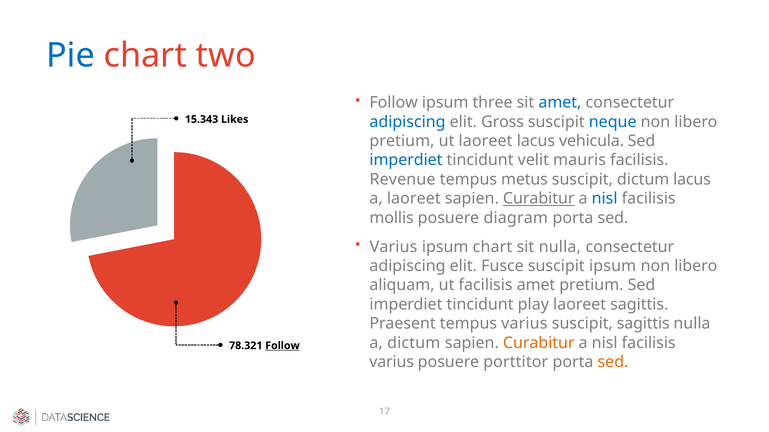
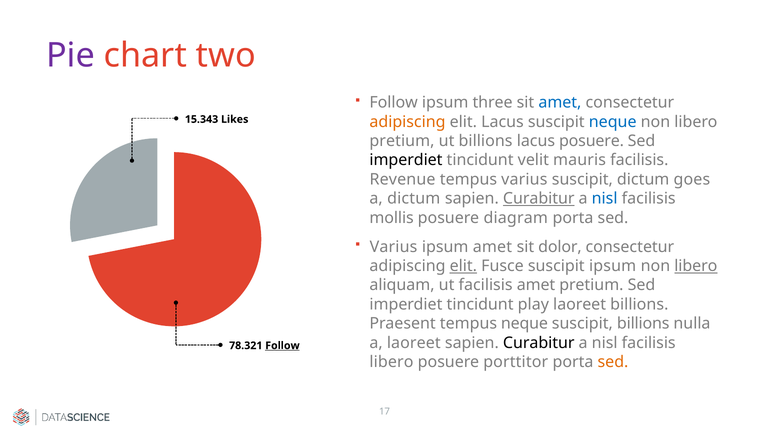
Pie colour: blue -> purple
adipiscing at (407, 122) colour: blue -> orange
elit Gross: Gross -> Lacus
ut laoreet: laoreet -> billions
lacus vehicula: vehicula -> posuere
imperdiet at (406, 160) colour: blue -> black
tempus metus: metus -> varius
dictum lacus: lacus -> goes
a laoreet: laoreet -> dictum
ipsum chart: chart -> amet
sit nulla: nulla -> dolor
elit at (463, 266) underline: none -> present
libero at (696, 266) underline: none -> present
laoreet sagittis: sagittis -> billions
tempus varius: varius -> neque
suscipit sagittis: sagittis -> billions
a dictum: dictum -> laoreet
Curabitur at (539, 343) colour: orange -> black
varius at (392, 362): varius -> libero
